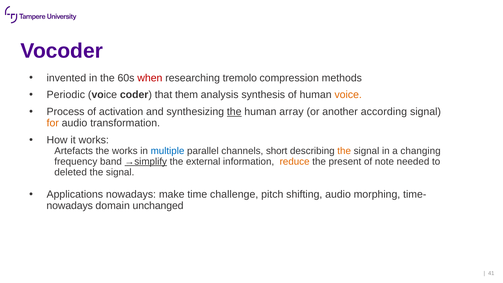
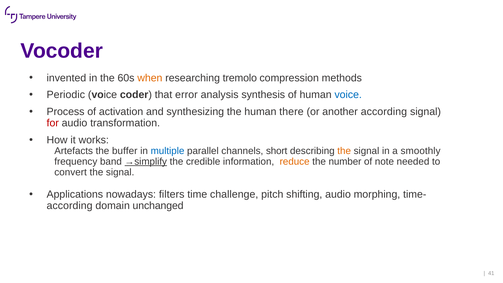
when colour: red -> orange
them: them -> error
voice at (348, 95) colour: orange -> blue
the at (234, 112) underline: present -> none
array: array -> there
for colour: orange -> red
the works: works -> buffer
changing: changing -> smoothly
external: external -> credible
present: present -> number
deleted: deleted -> convert
make: make -> filters
nowadays at (70, 206): nowadays -> according
